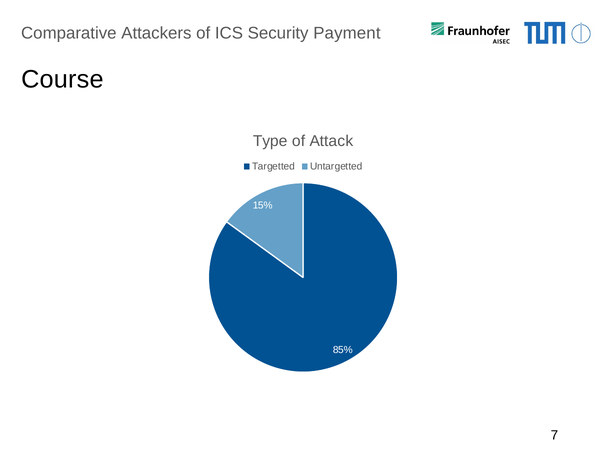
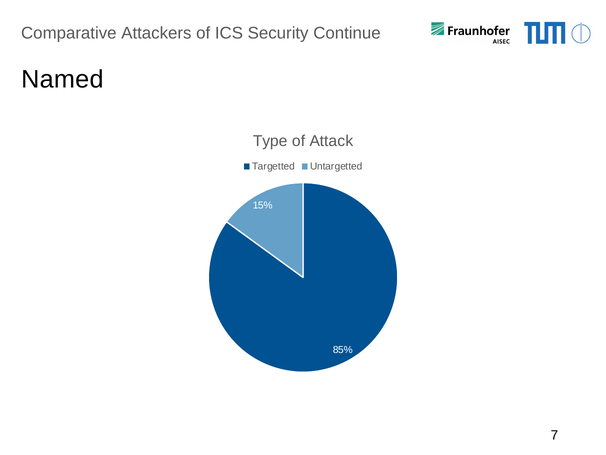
Payment: Payment -> Continue
Course: Course -> Named
